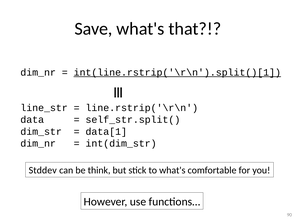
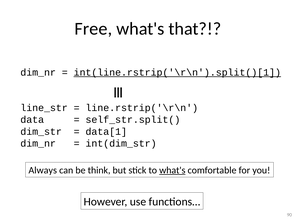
Save: Save -> Free
Stddev: Stddev -> Always
what's at (172, 170) underline: none -> present
